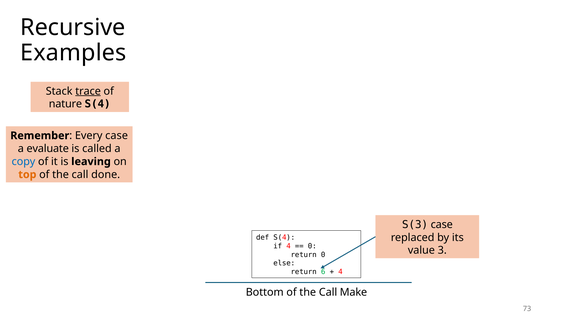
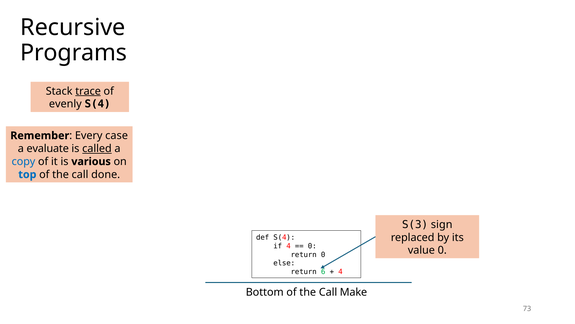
Examples: Examples -> Programs
nature: nature -> evenly
called underline: none -> present
leaving: leaving -> various
top colour: orange -> blue
S(3 case: case -> sign
value 3: 3 -> 0
